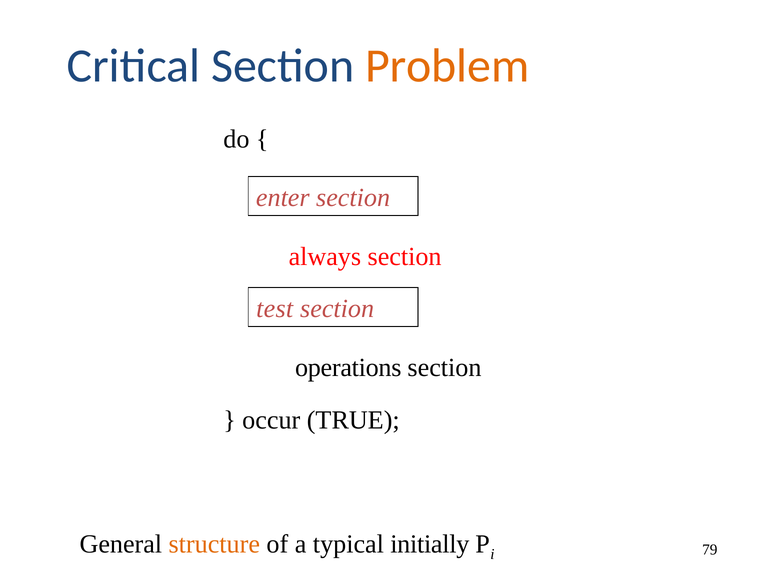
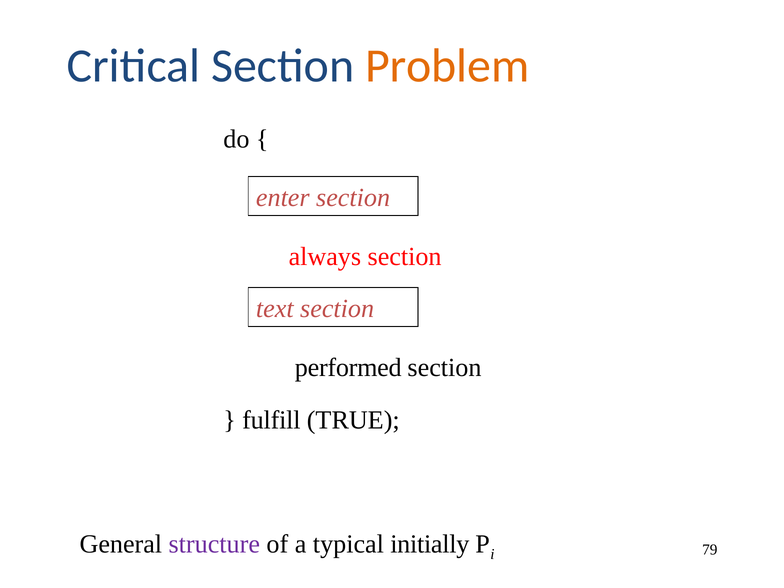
test: test -> text
operations: operations -> performed
occur: occur -> fulfill
structure colour: orange -> purple
